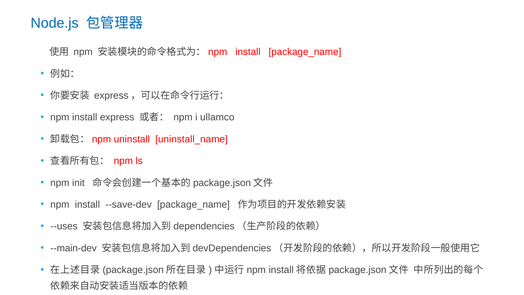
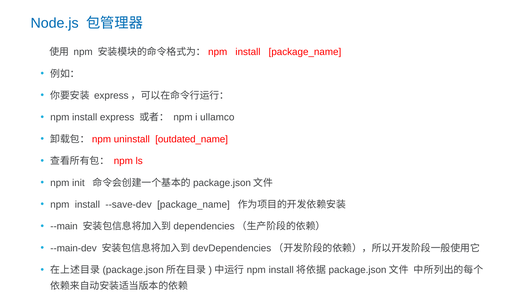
uninstall_name: uninstall_name -> outdated_name
--uses: --uses -> --main
